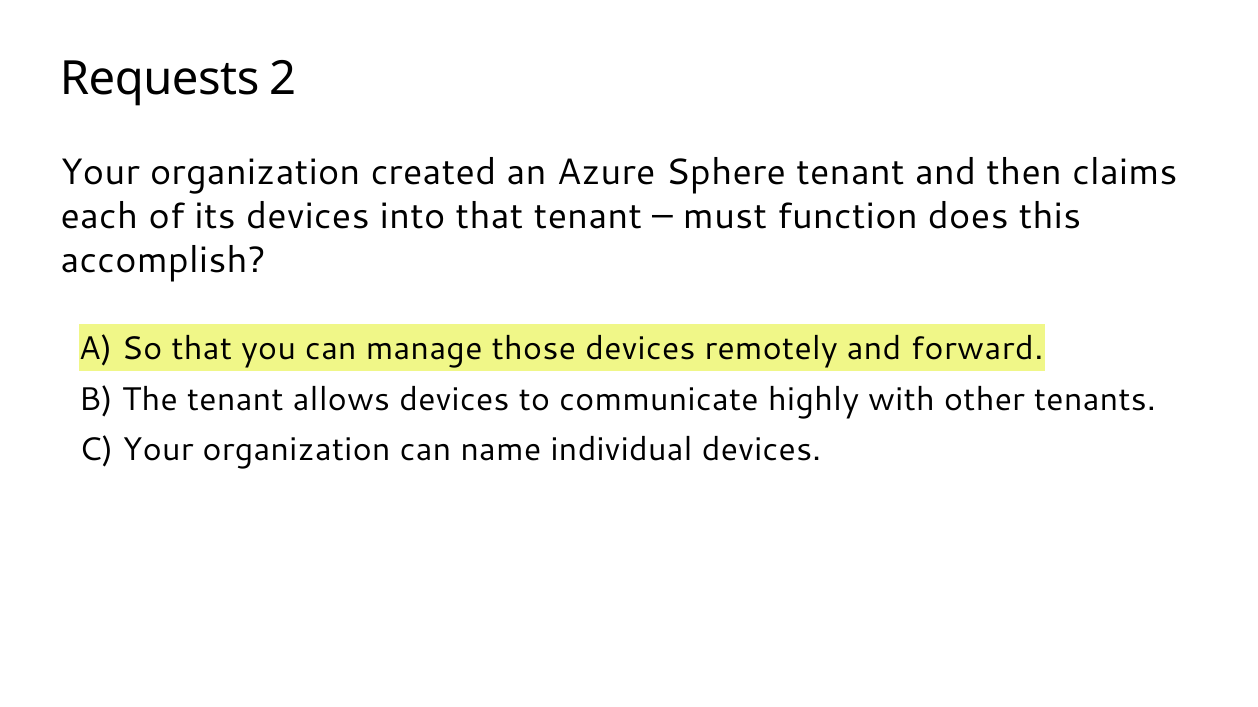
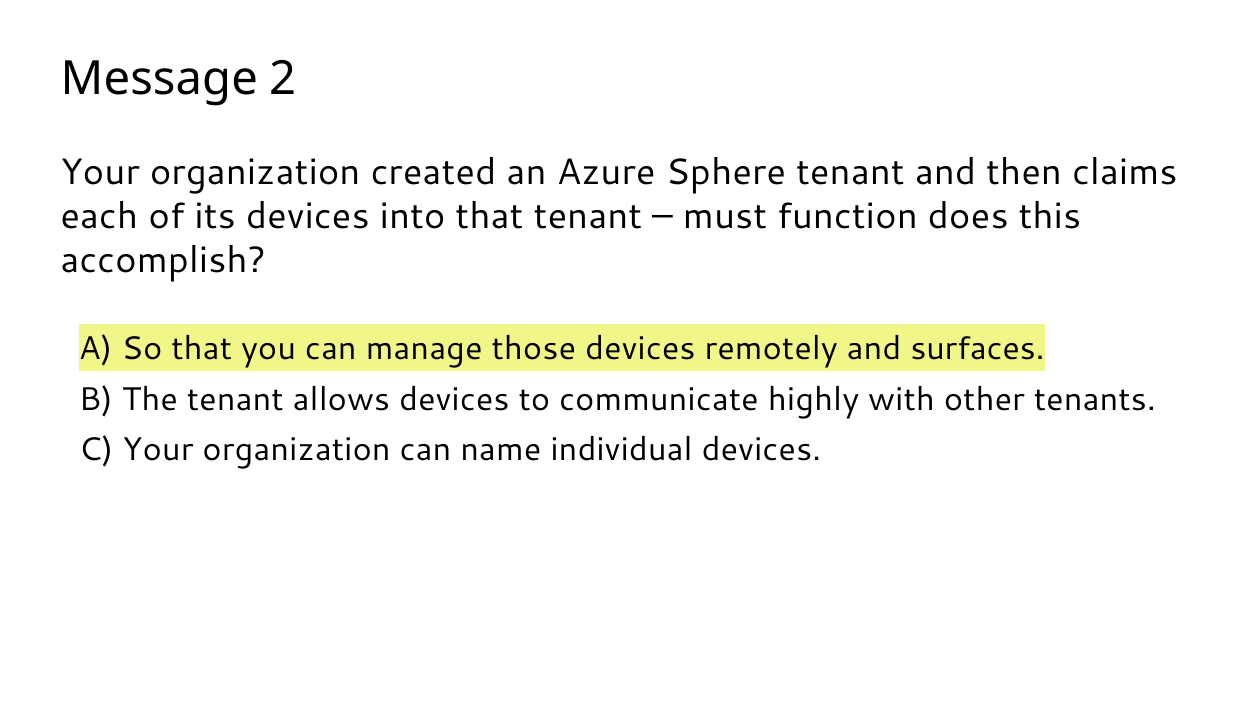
Requests: Requests -> Message
forward: forward -> surfaces
